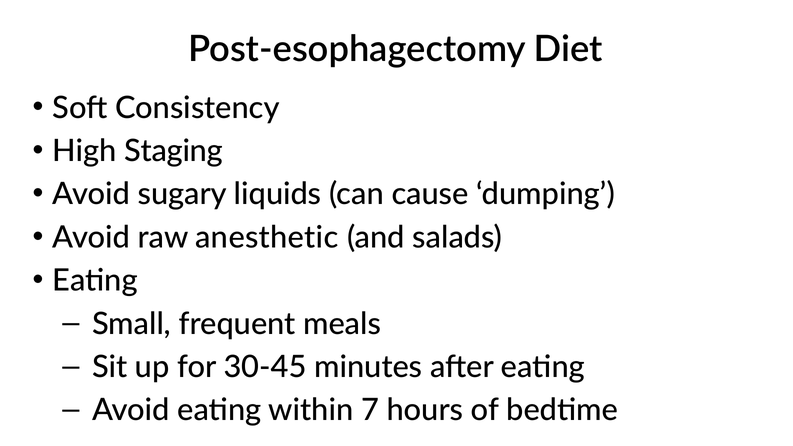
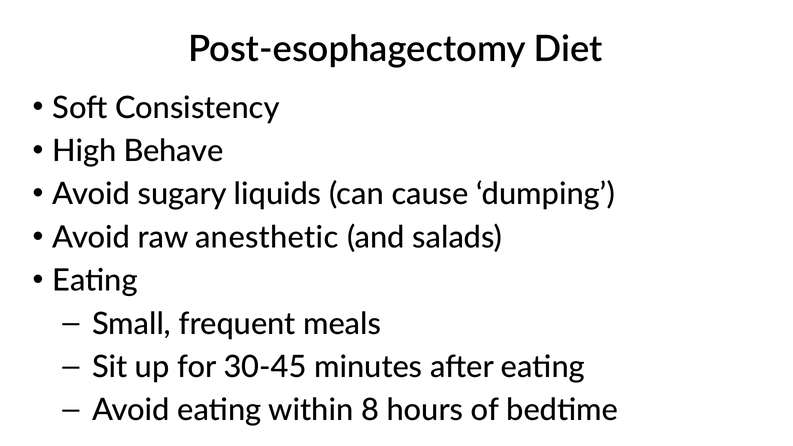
Staging: Staging -> Behave
7: 7 -> 8
